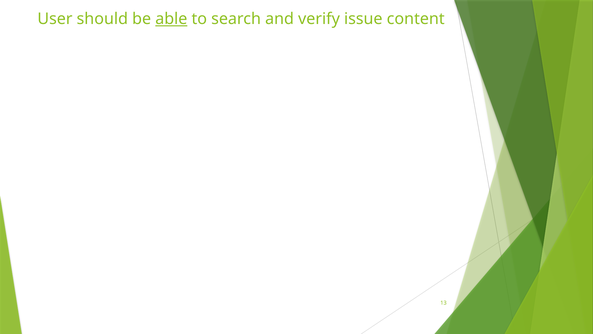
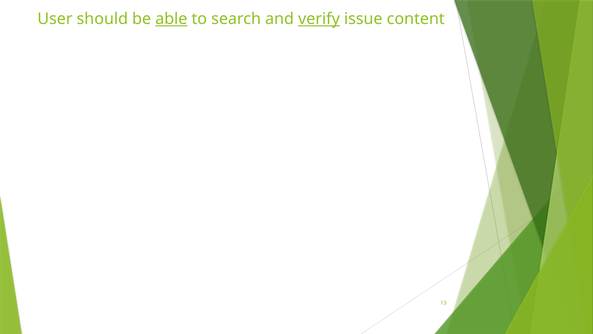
verify underline: none -> present
